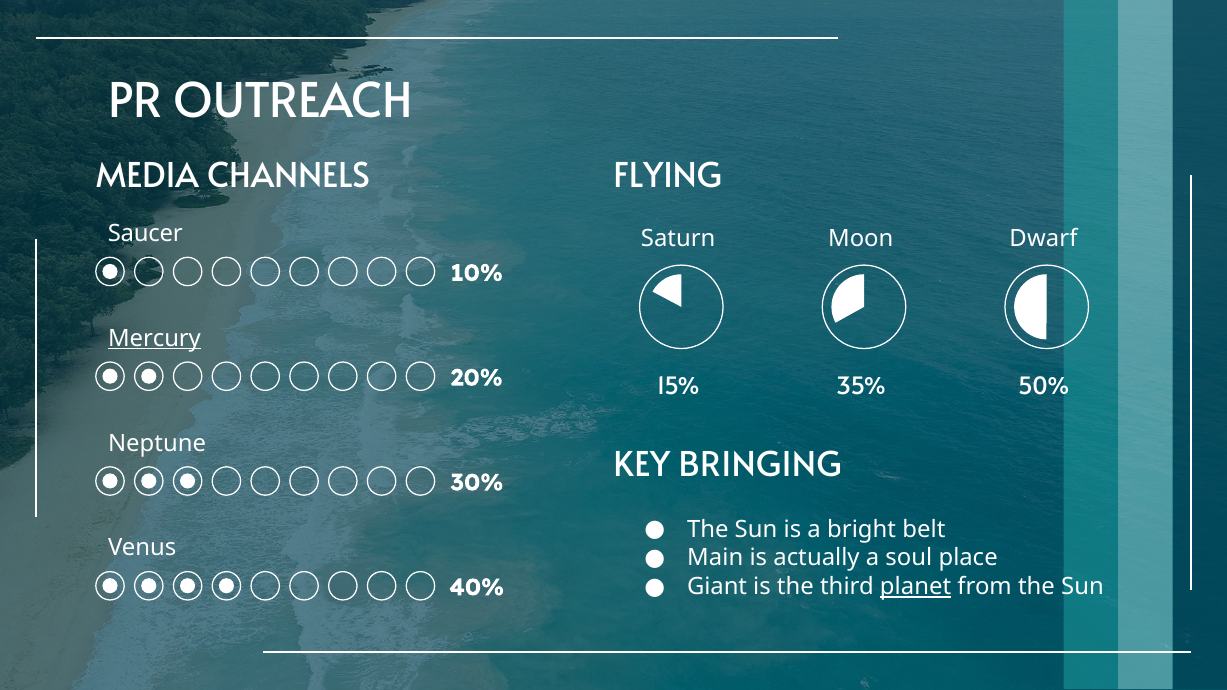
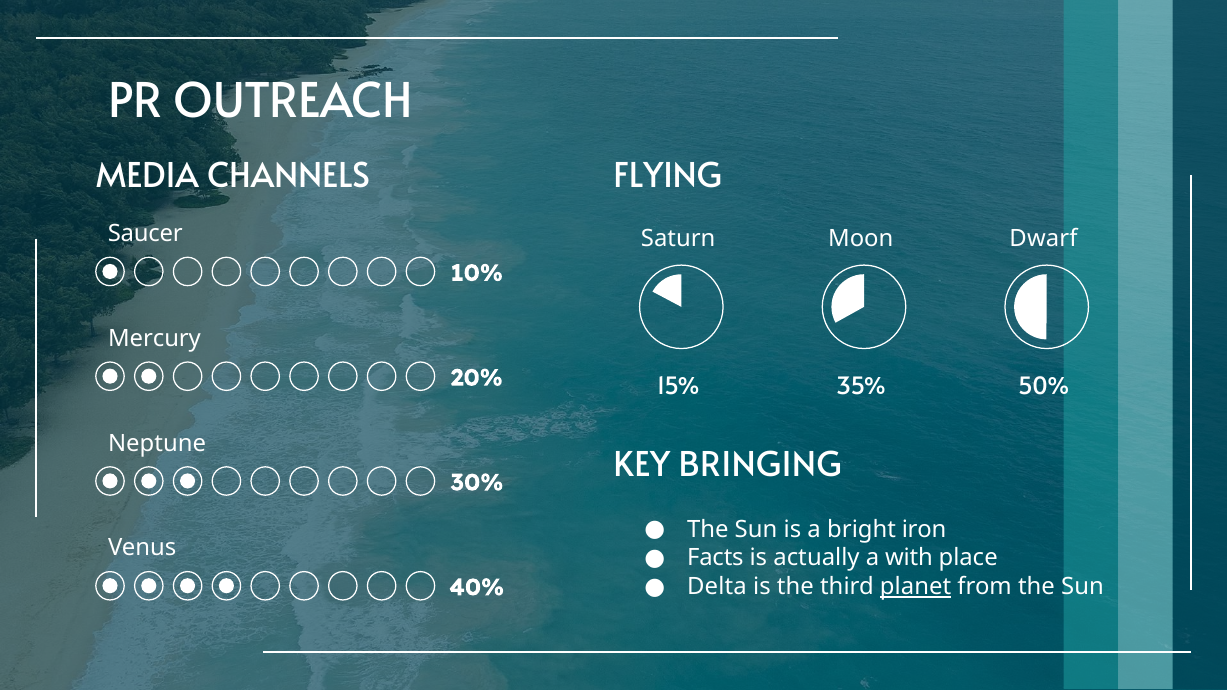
Mercury underline: present -> none
belt: belt -> iron
Main: Main -> Facts
soul: soul -> with
Giant: Giant -> Delta
